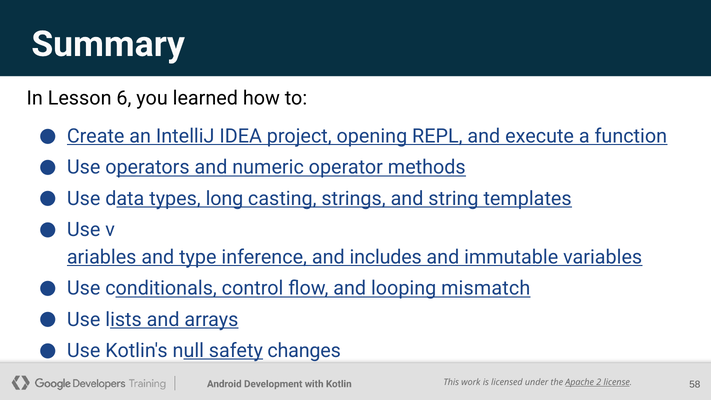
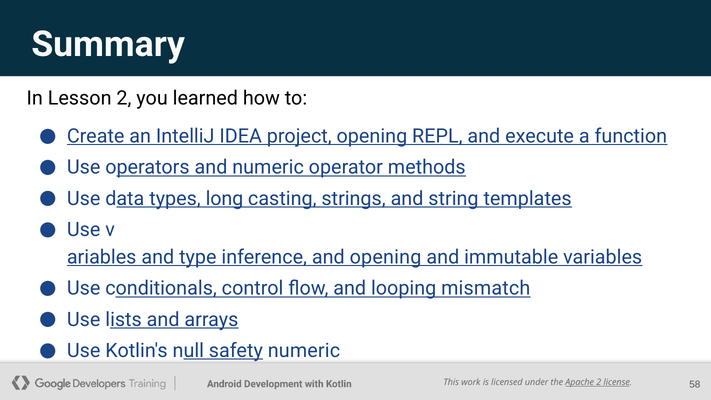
Lesson 6: 6 -> 2
and includes: includes -> opening
safety changes: changes -> numeric
